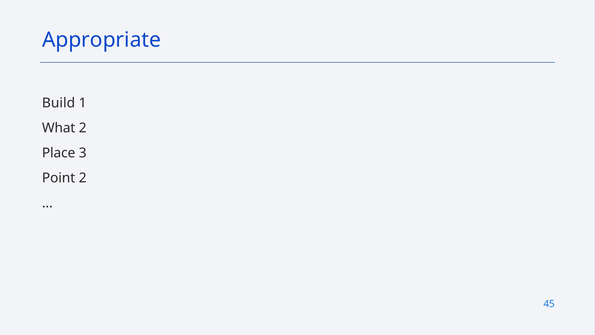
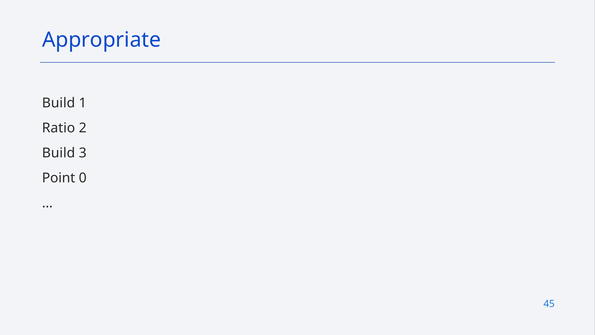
What: What -> Ratio
Place at (59, 153): Place -> Build
Point 2: 2 -> 0
